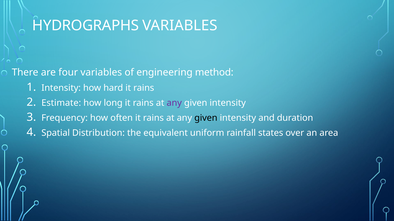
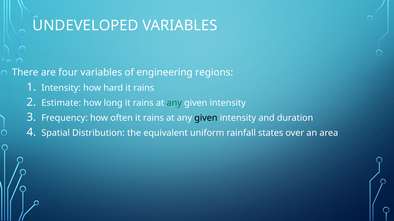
HYDROGRAPHS: HYDROGRAPHS -> UNDEVELOPED
method: method -> regions
any at (174, 103) colour: purple -> green
